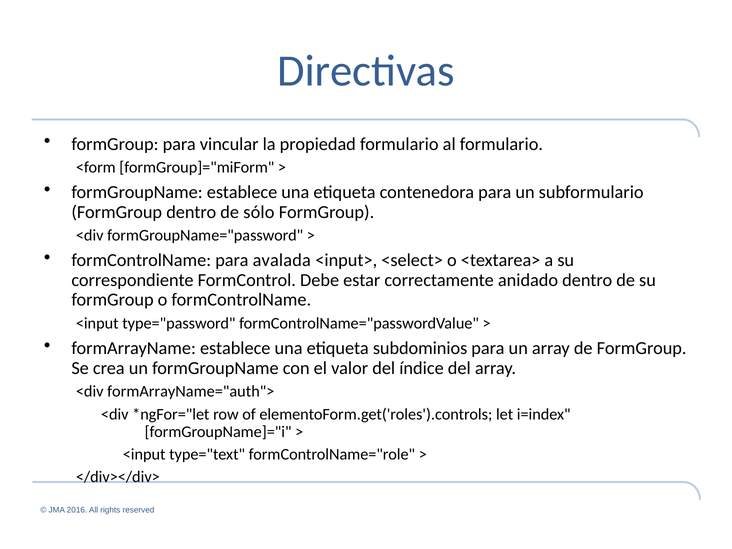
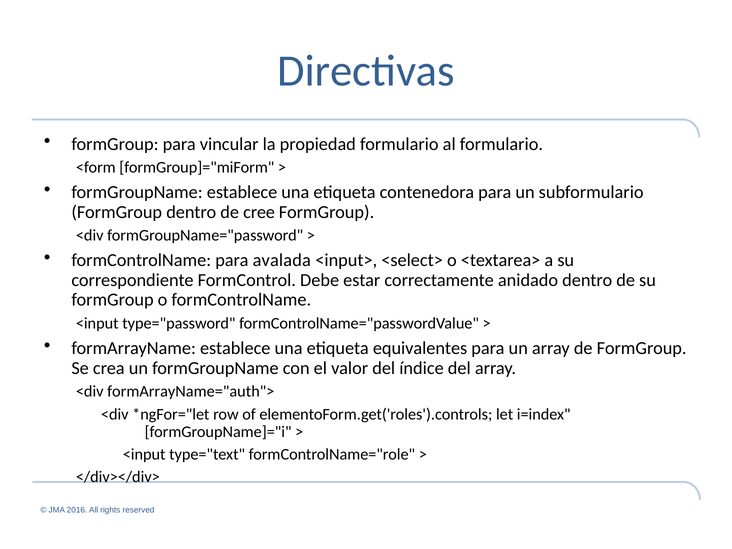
sólo: sólo -> cree
subdominios: subdominios -> equivalentes
